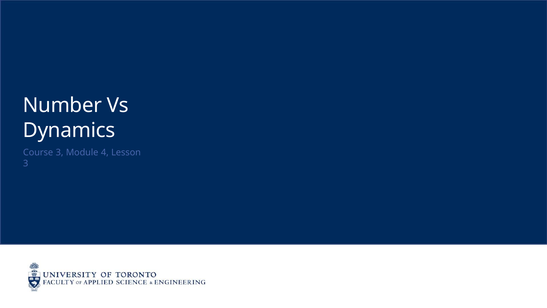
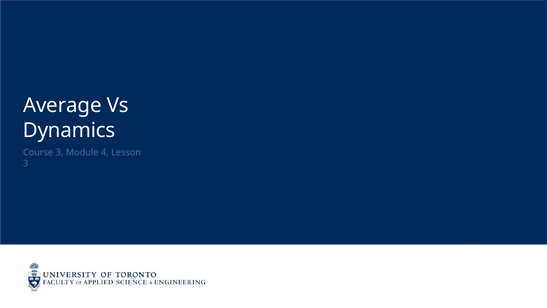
Number: Number -> Average
